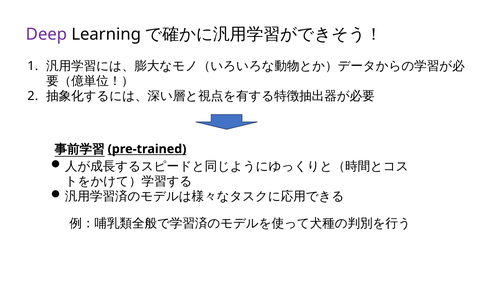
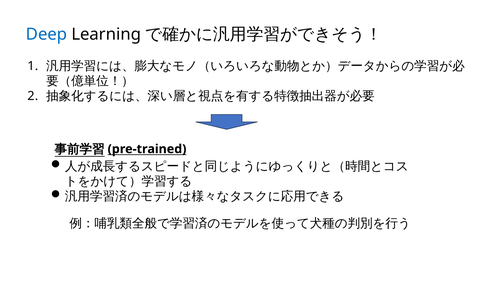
Deep colour: purple -> blue
